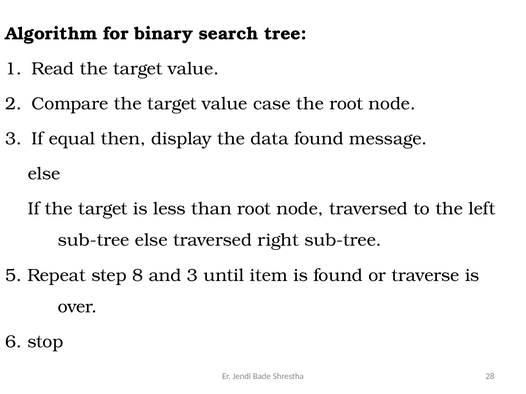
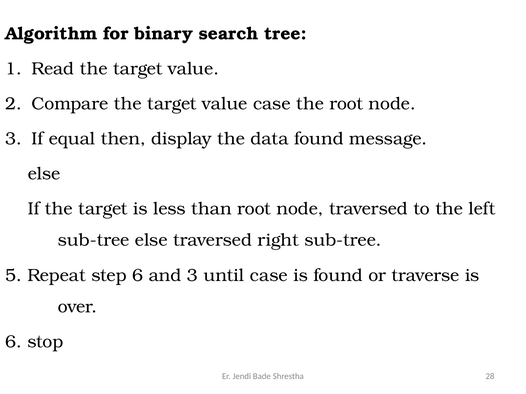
step 8: 8 -> 6
until item: item -> case
